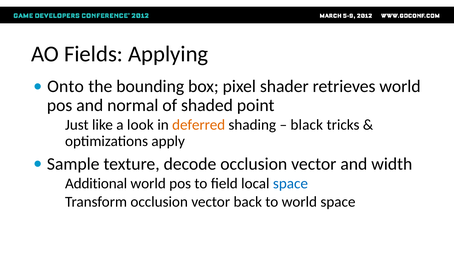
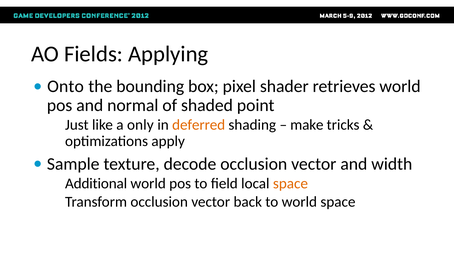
look: look -> only
black: black -> make
space at (290, 184) colour: blue -> orange
